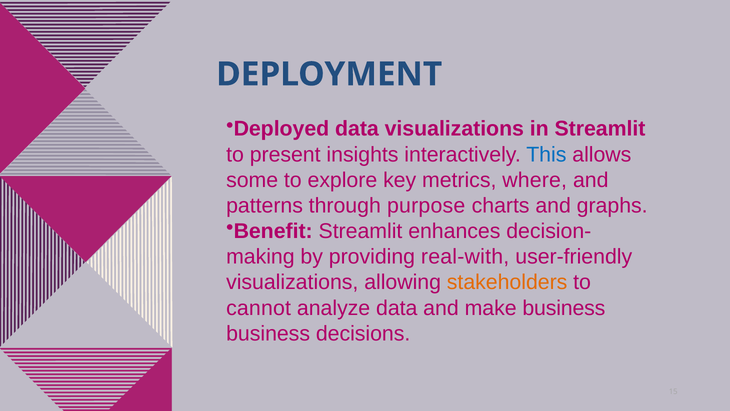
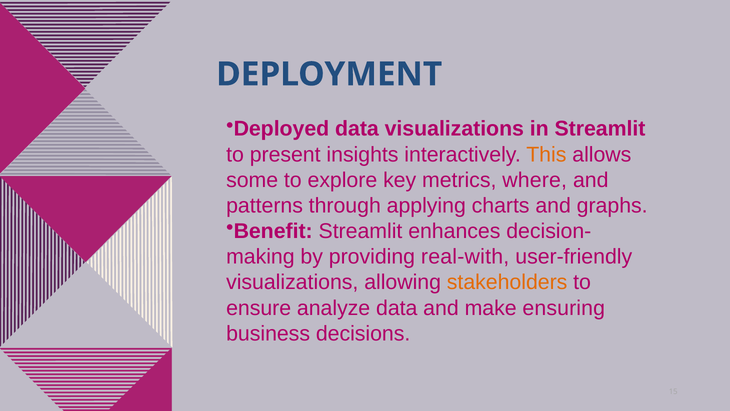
This colour: blue -> orange
purpose: purpose -> applying
cannot: cannot -> ensure
make business: business -> ensuring
